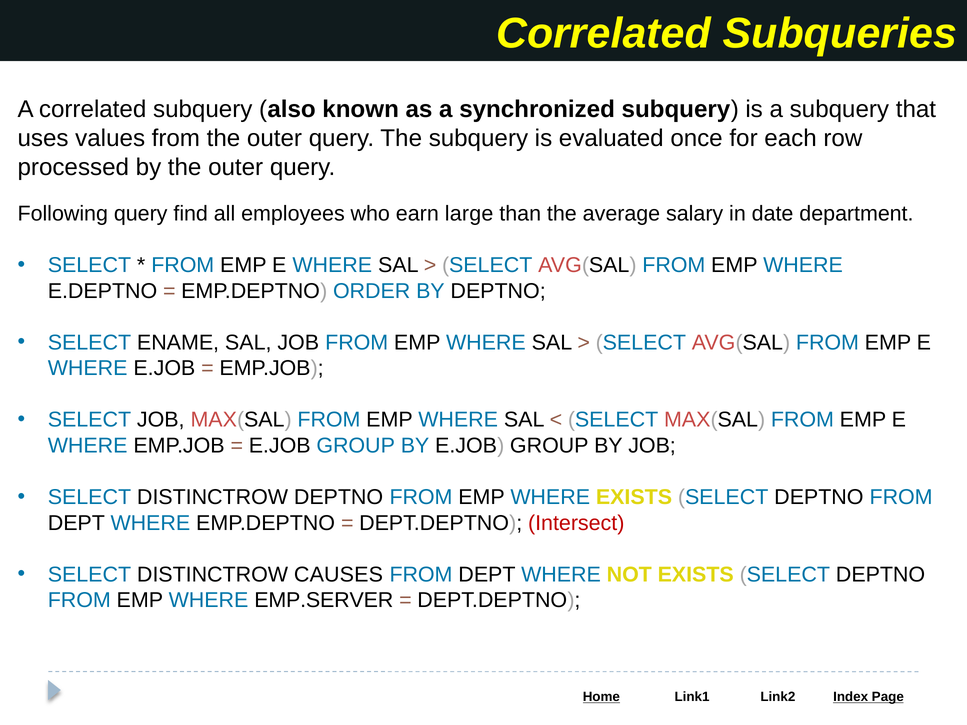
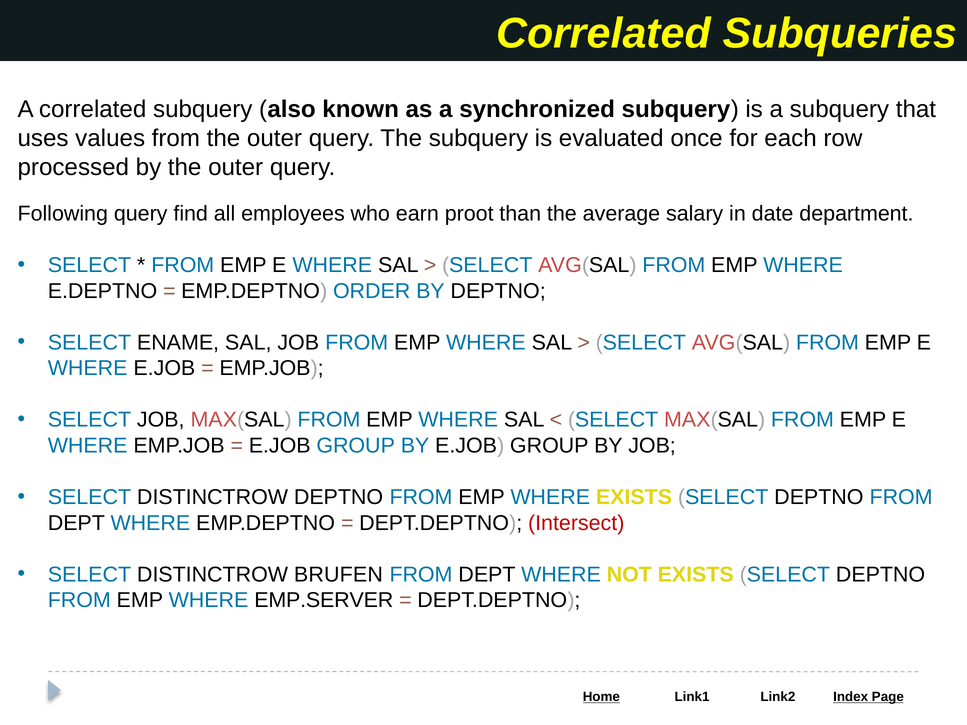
large: large -> proot
CAUSES: CAUSES -> BRUFEN
